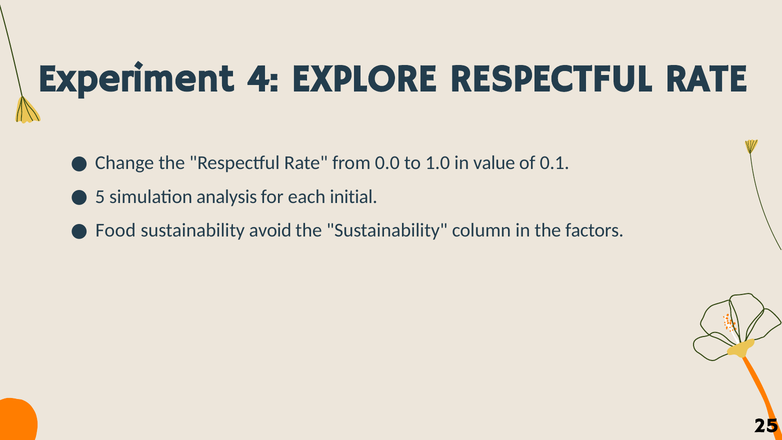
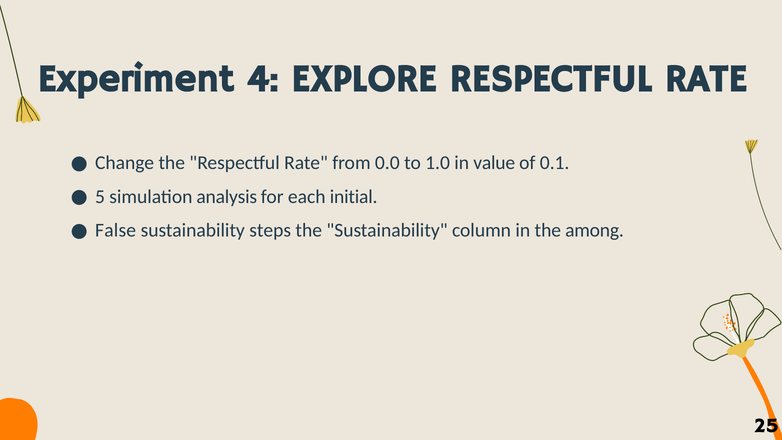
Food: Food -> False
avoid: avoid -> steps
factors: factors -> among
